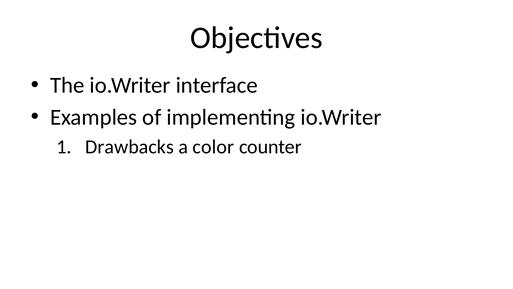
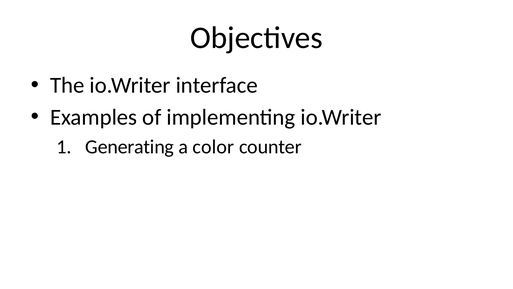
Drawbacks: Drawbacks -> Generating
